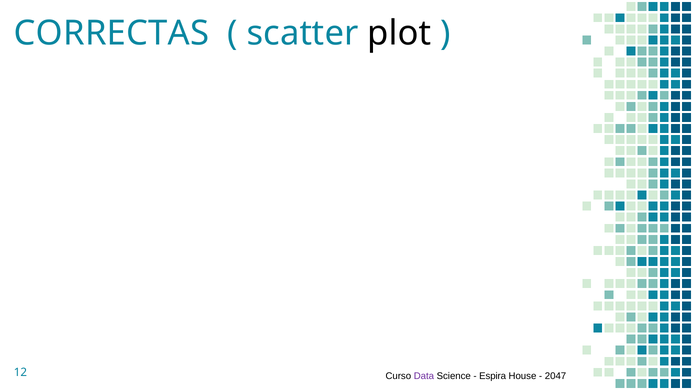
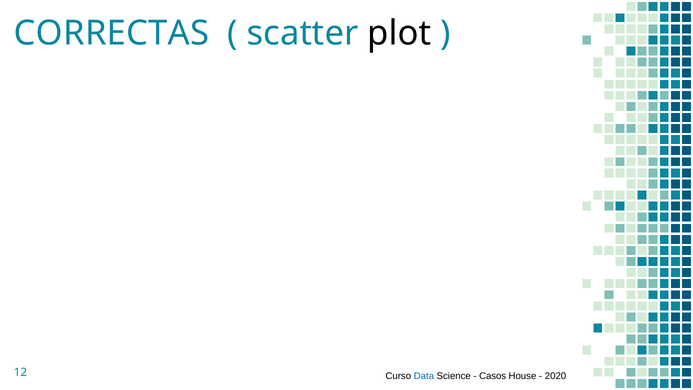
Data colour: purple -> blue
Espira: Espira -> Casos
2047: 2047 -> 2020
